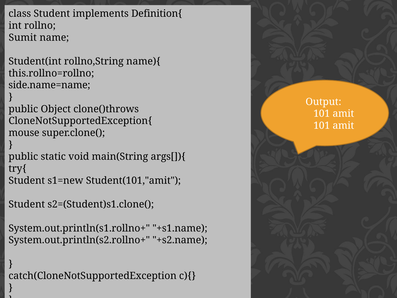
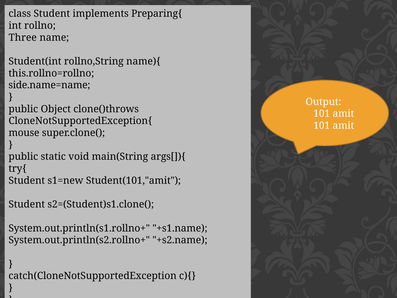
Definition{: Definition{ -> Preparing{
Sumit: Sumit -> Three
